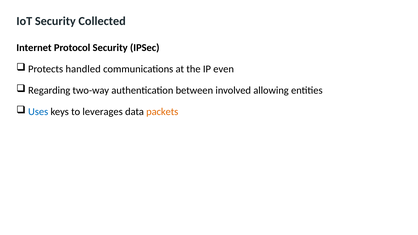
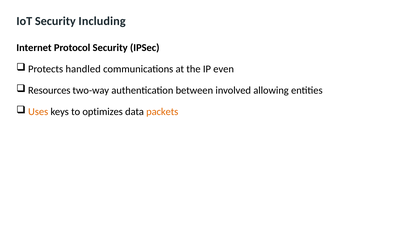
Collected: Collected -> Including
Regarding: Regarding -> Resources
Uses colour: blue -> orange
leverages: leverages -> optimizes
